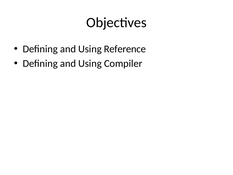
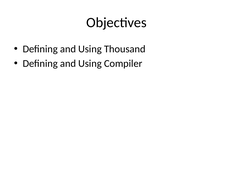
Reference: Reference -> Thousand
